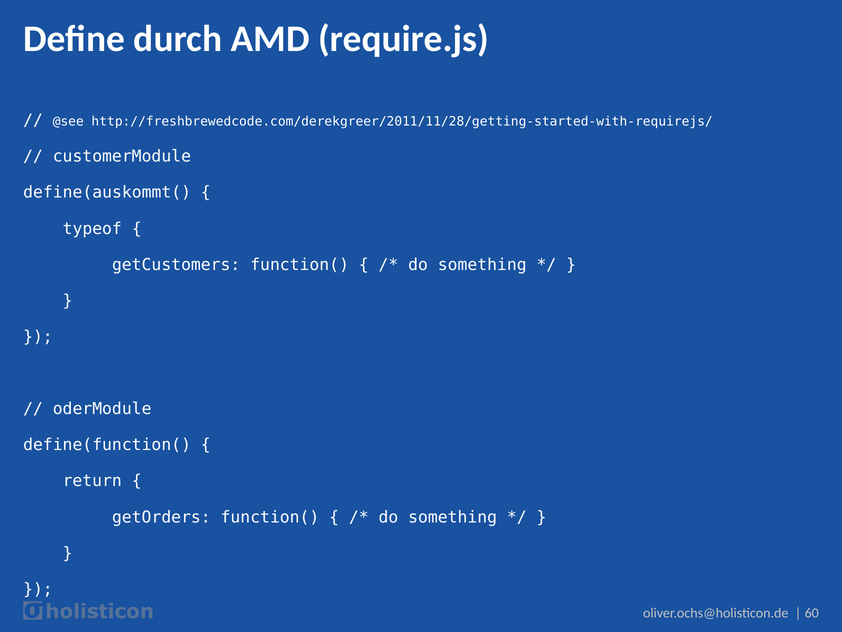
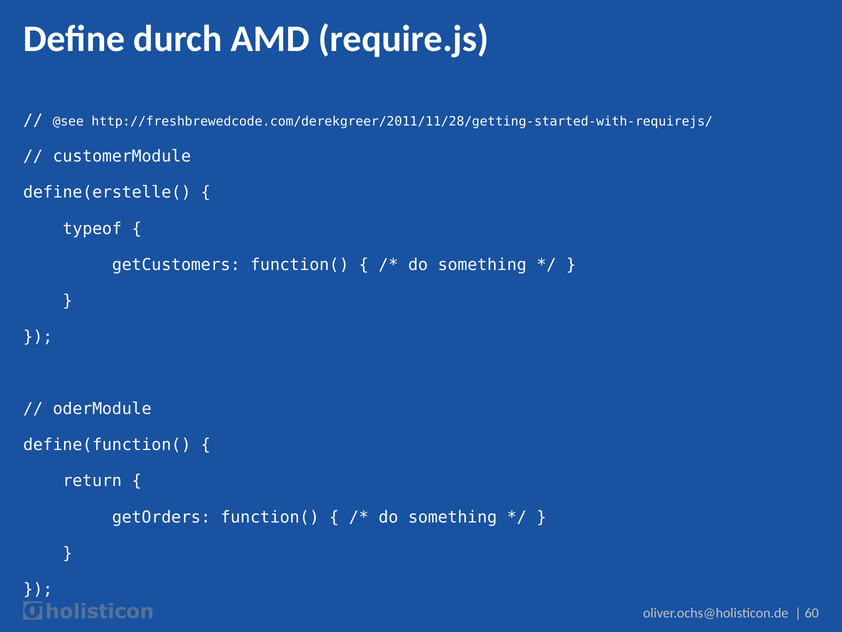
define(auskommt(: define(auskommt( -> define(erstelle(
